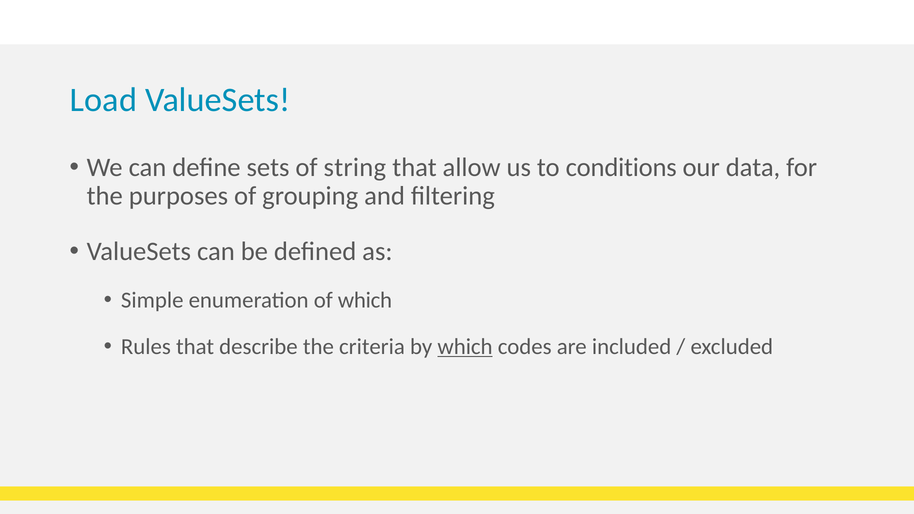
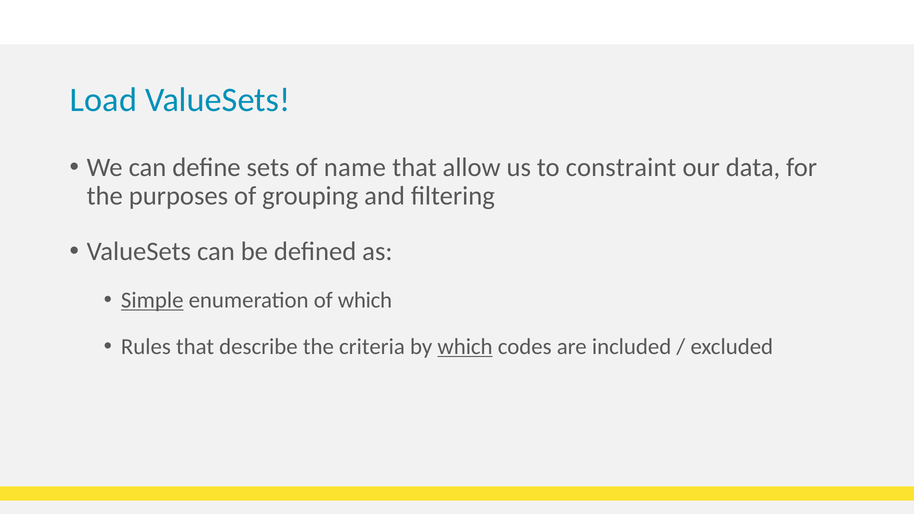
string: string -> name
conditions: conditions -> constraint
Simple underline: none -> present
